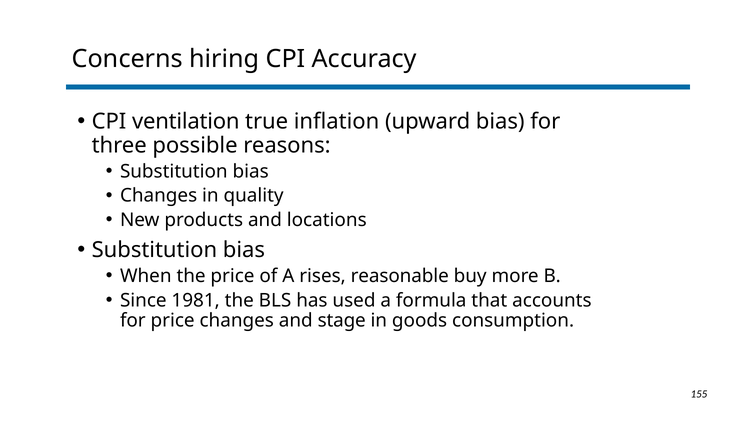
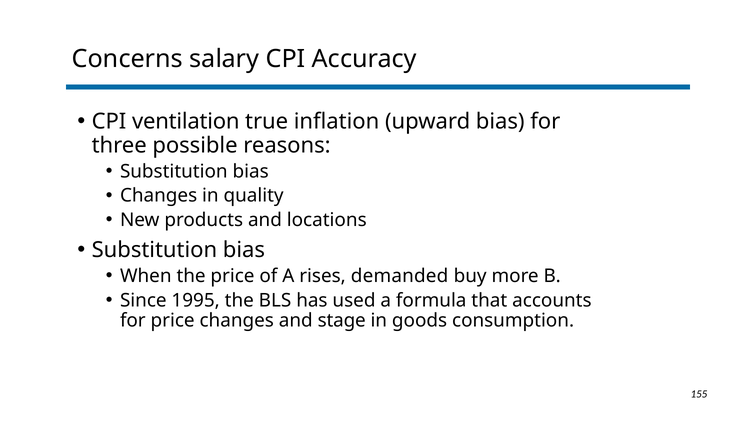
hiring: hiring -> salary
reasonable: reasonable -> demanded
1981: 1981 -> 1995
